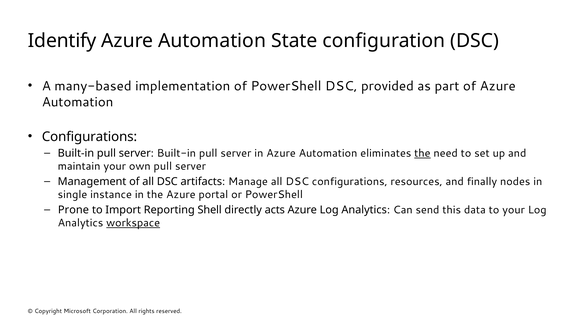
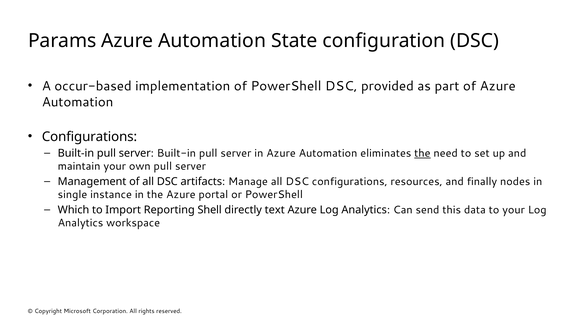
Identify: Identify -> Params
many-based: many-based -> occur-based
Prone: Prone -> Which
acts: acts -> text
workspace underline: present -> none
